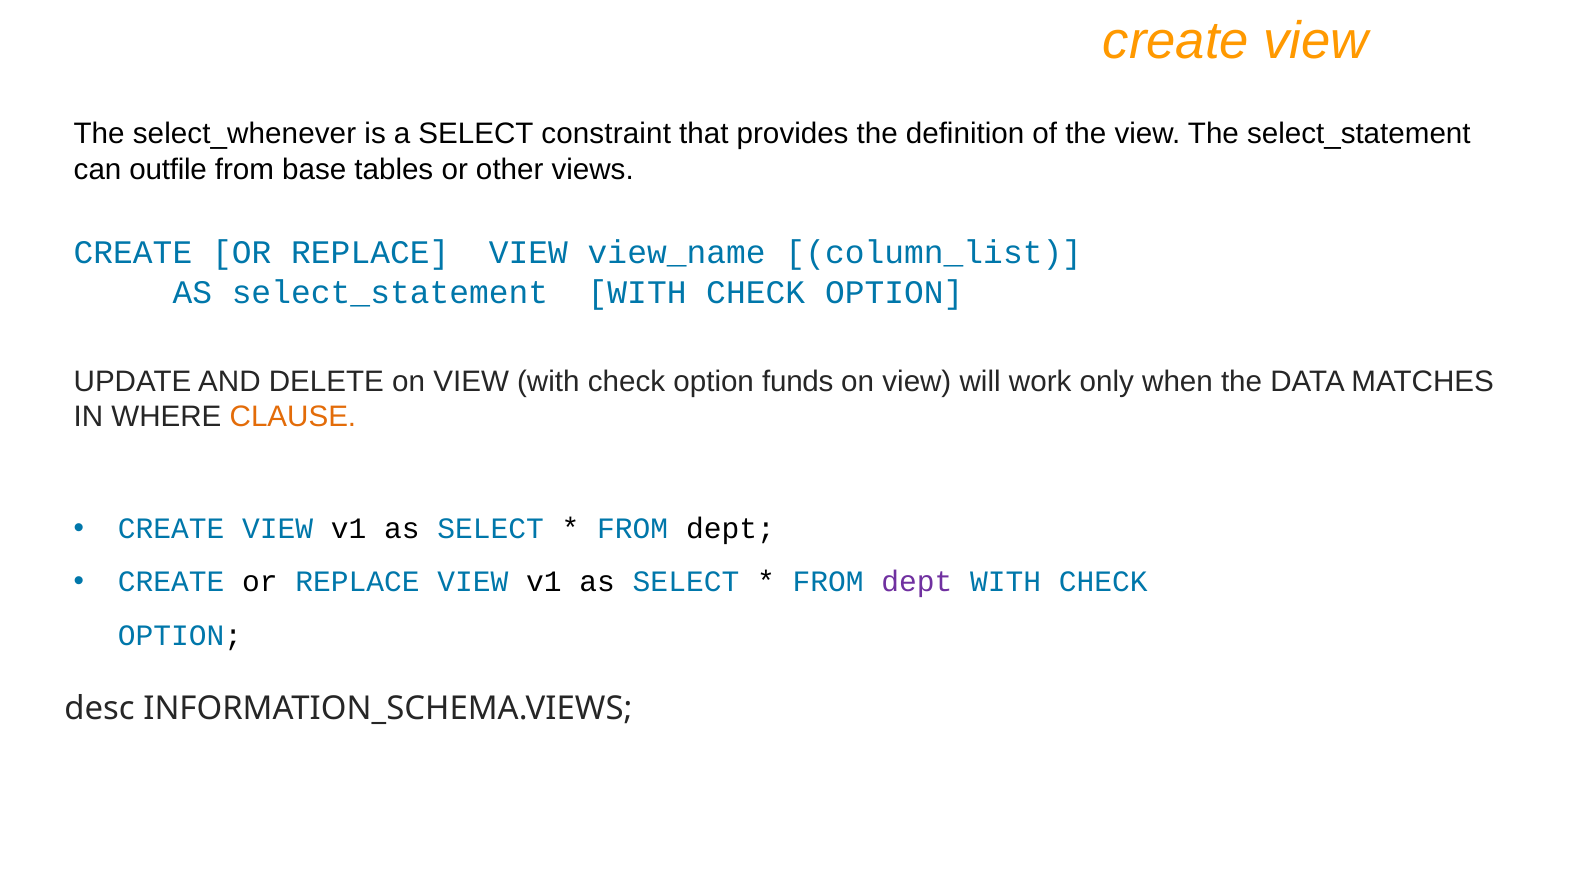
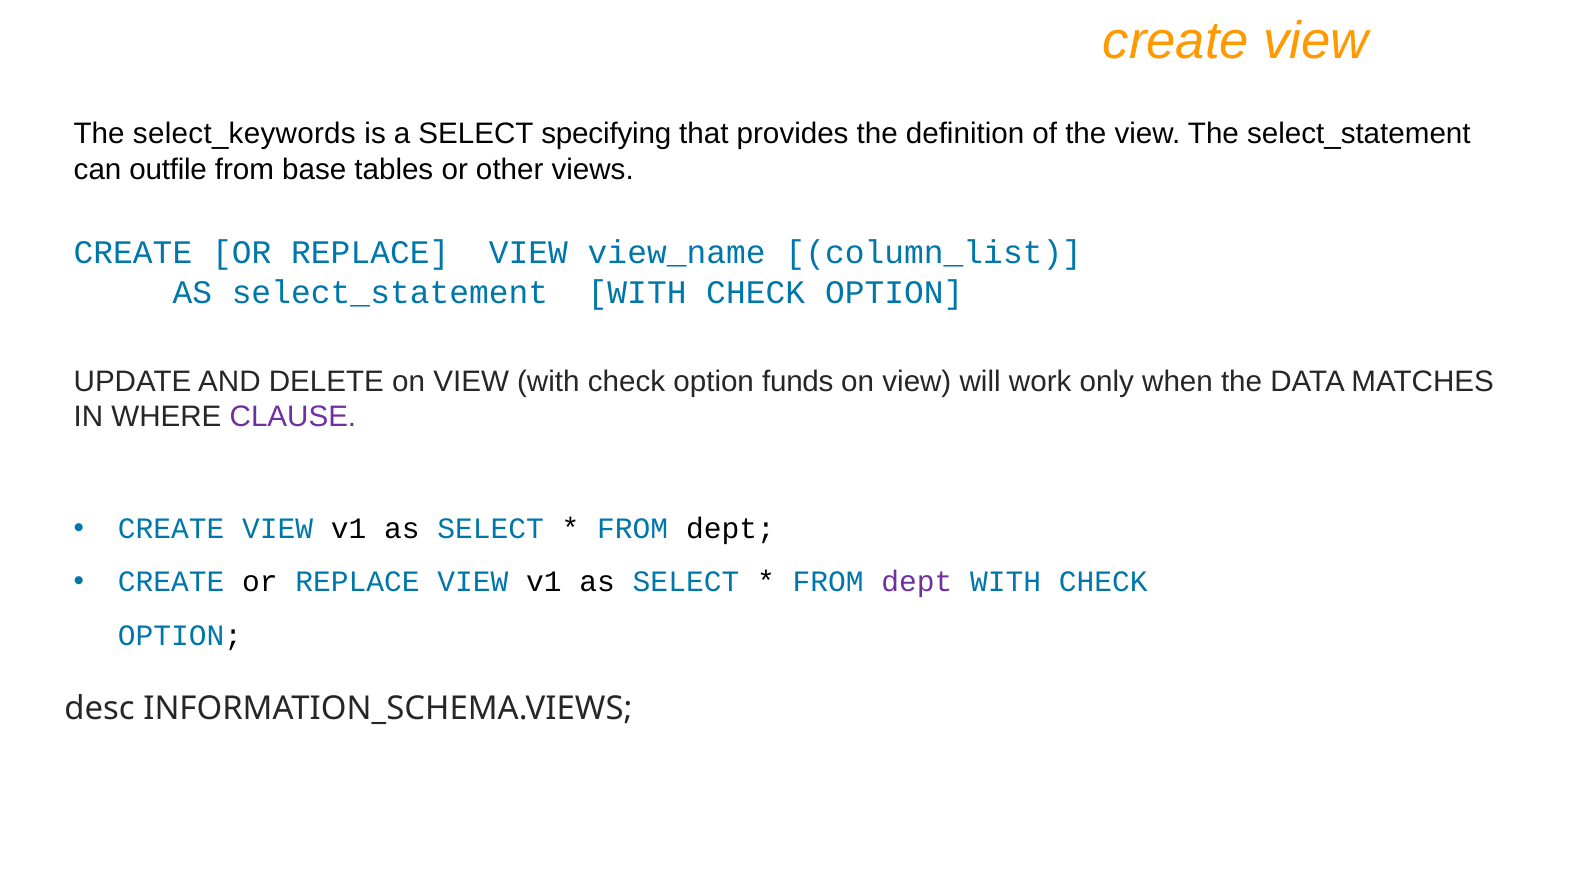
select_whenever: select_whenever -> select_keywords
constraint: constraint -> specifying
CLAUSE colour: orange -> purple
